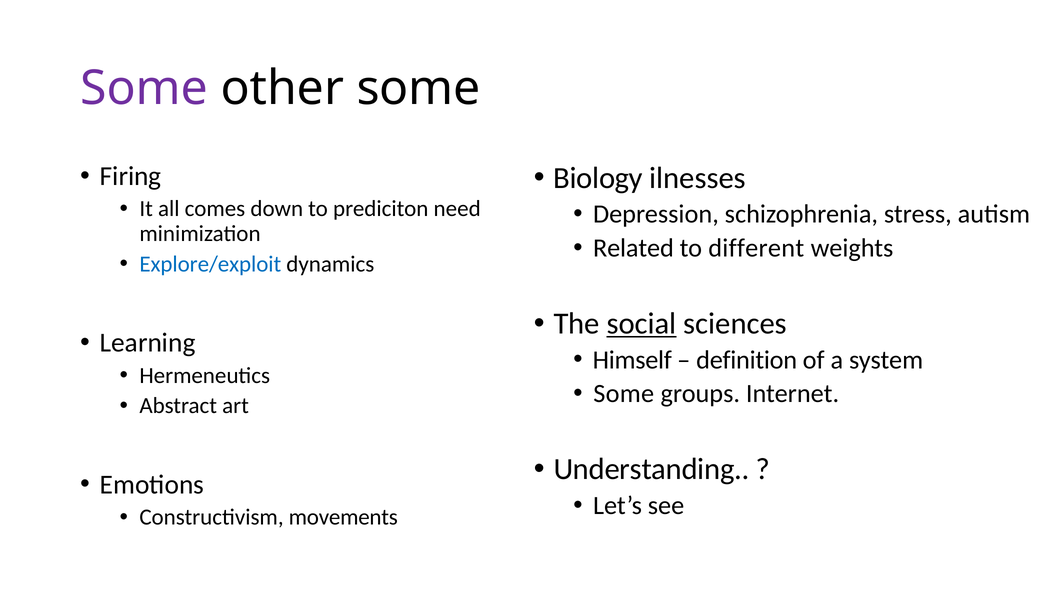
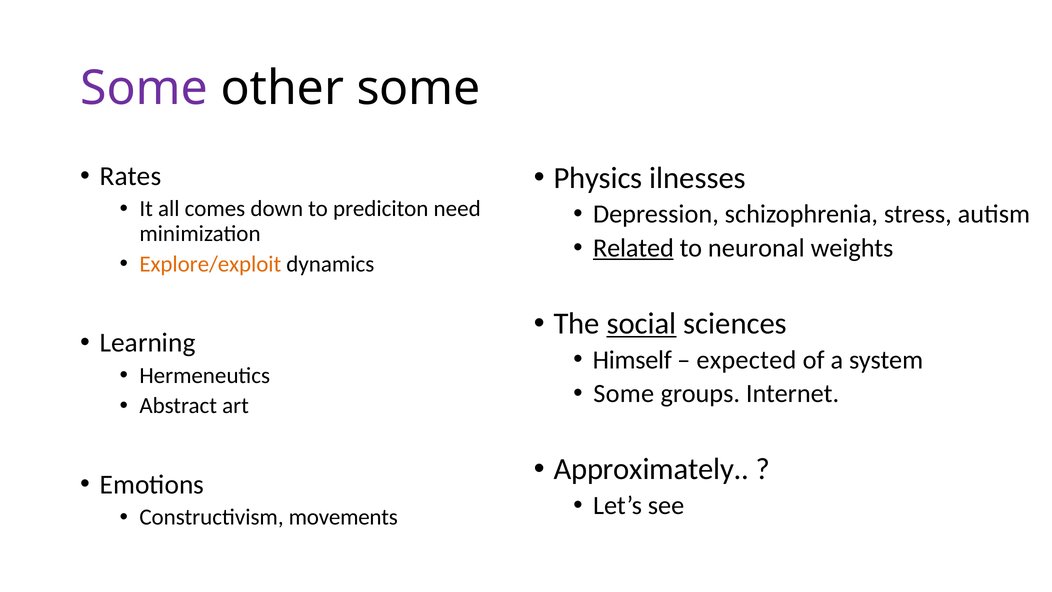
Firing: Firing -> Rates
Biology: Biology -> Physics
Related underline: none -> present
different: different -> neuronal
Explore/exploit colour: blue -> orange
definition: definition -> expected
Understanding: Understanding -> Approximately
